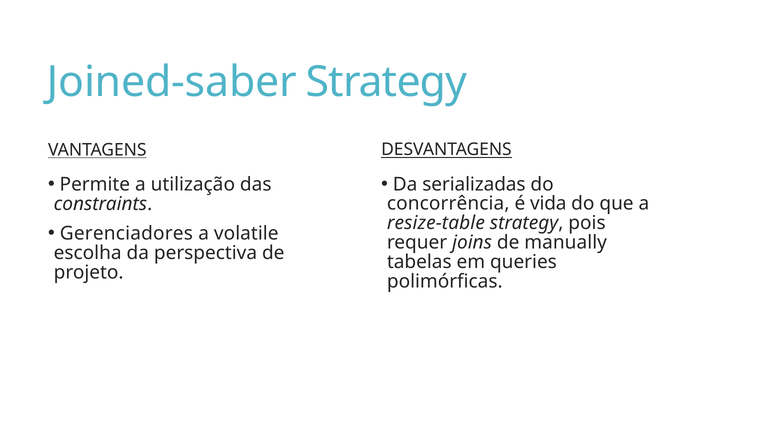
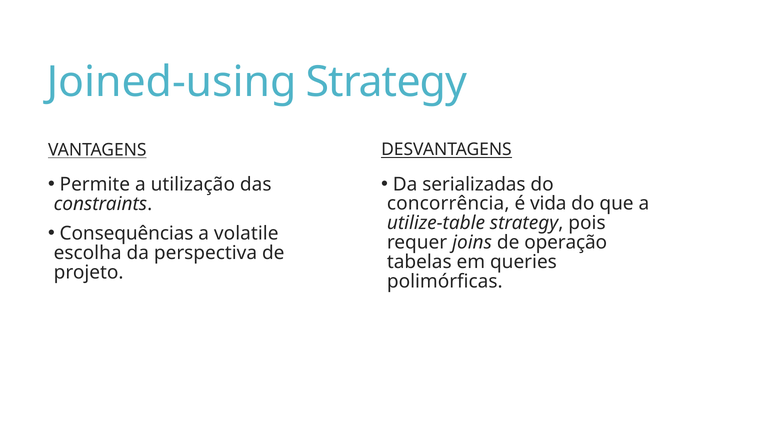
Joined-saber: Joined-saber -> Joined-using
resize-table: resize-table -> utilize-table
Gerenciadores: Gerenciadores -> Consequências
manually: manually -> operação
